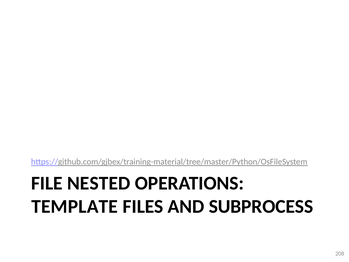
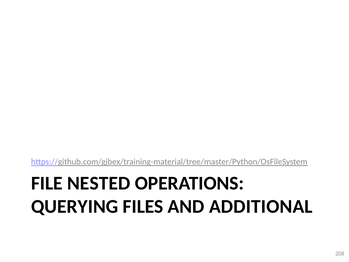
TEMPLATE: TEMPLATE -> QUERYING
SUBPROCESS: SUBPROCESS -> ADDITIONAL
